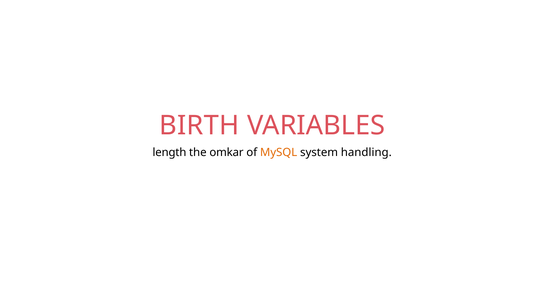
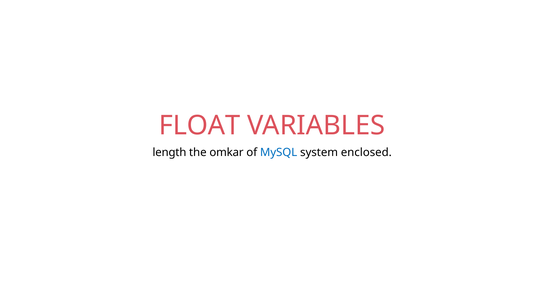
BIRTH: BIRTH -> FLOAT
MySQL colour: orange -> blue
handling: handling -> enclosed
